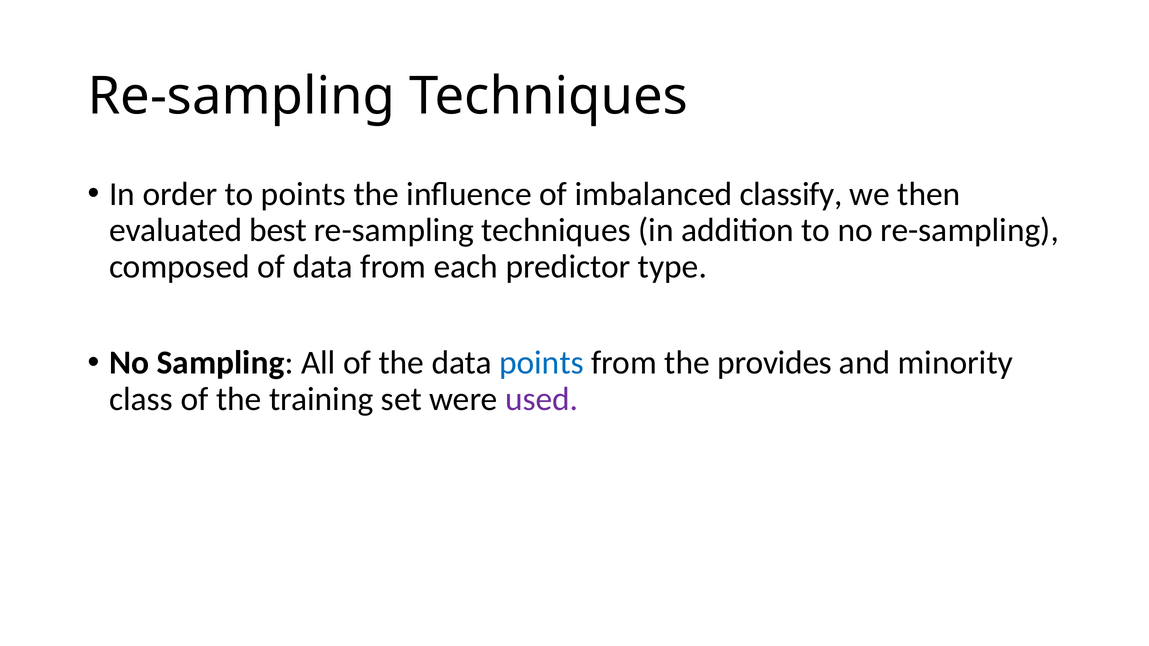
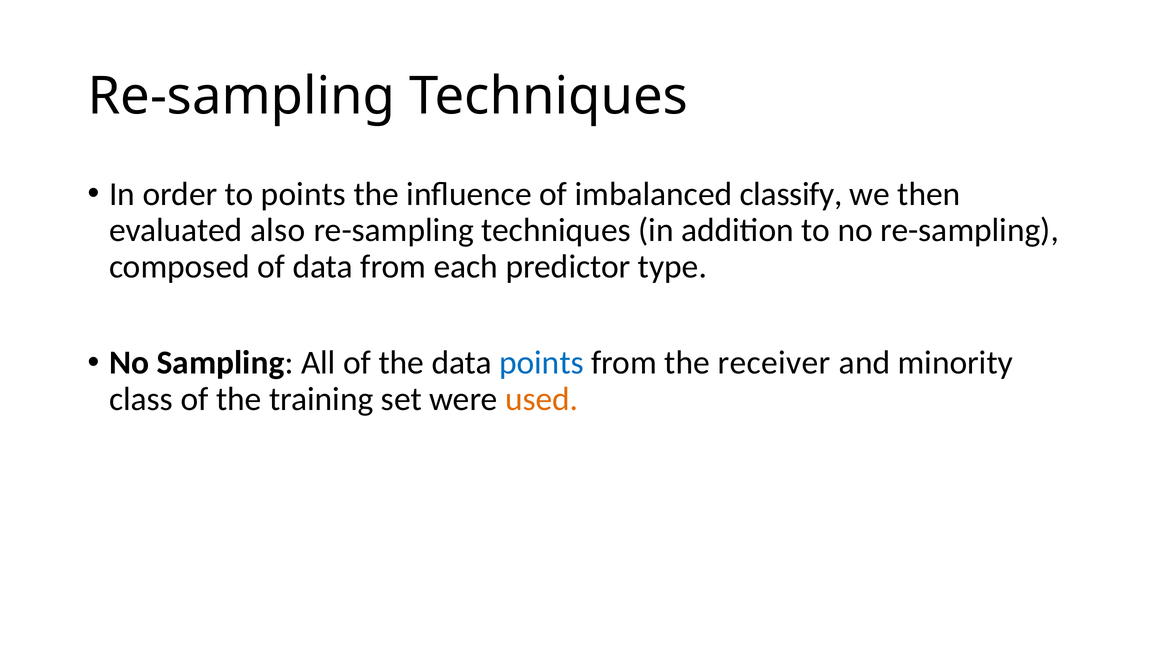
best: best -> also
provides: provides -> receiver
used colour: purple -> orange
